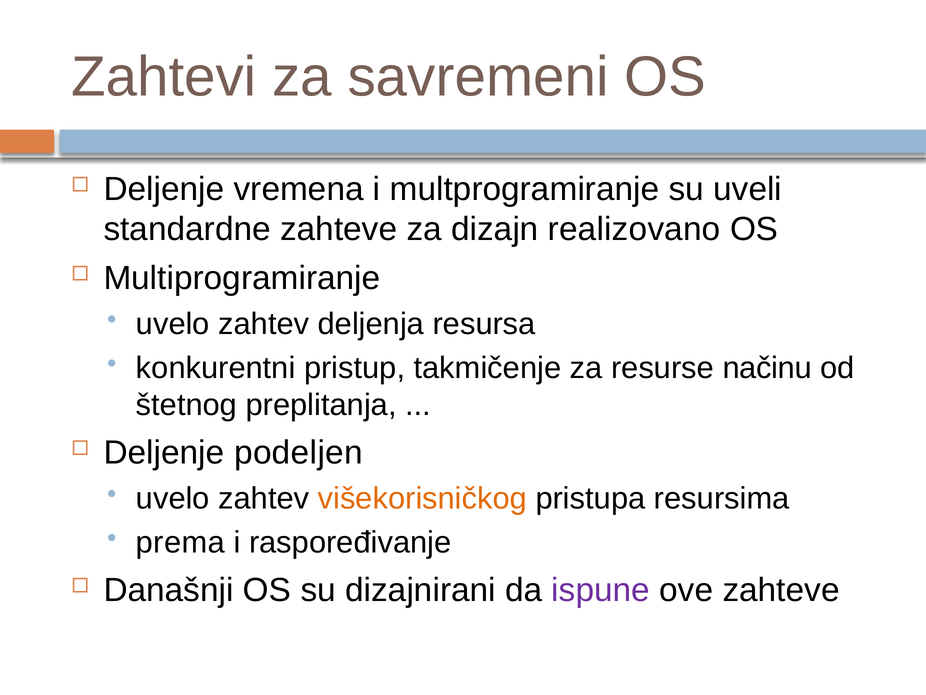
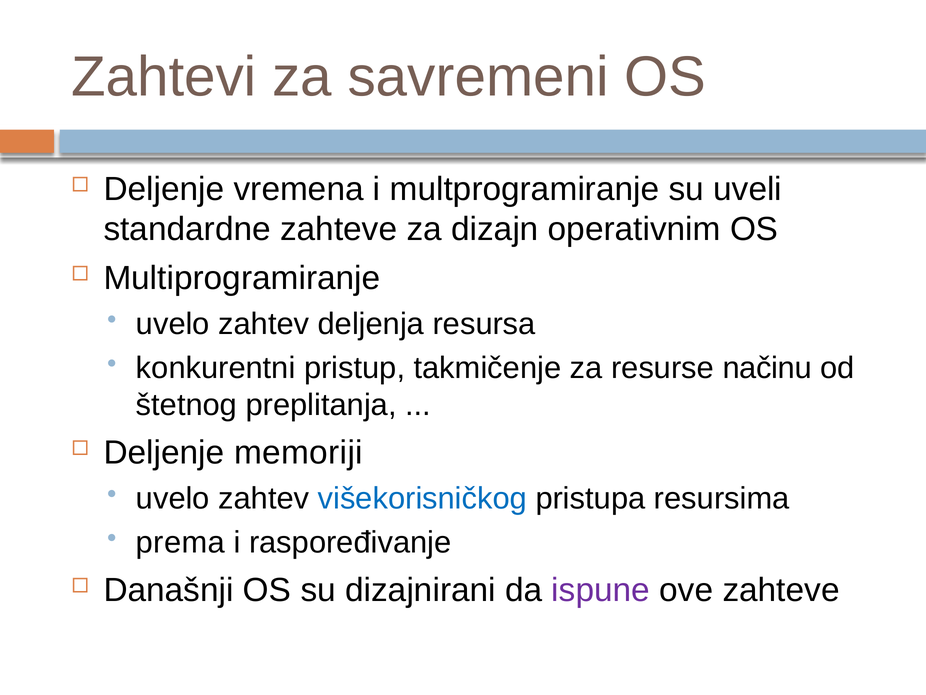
realizovano: realizovano -> operativnim
podeljen: podeljen -> memoriji
višekorisničkog colour: orange -> blue
